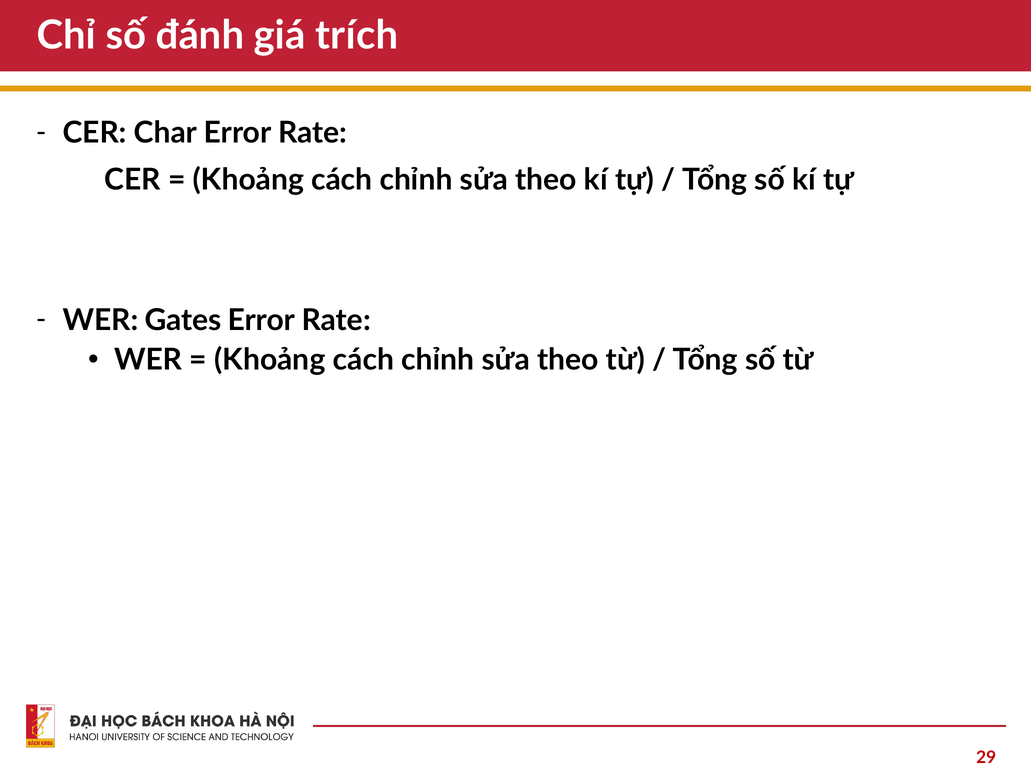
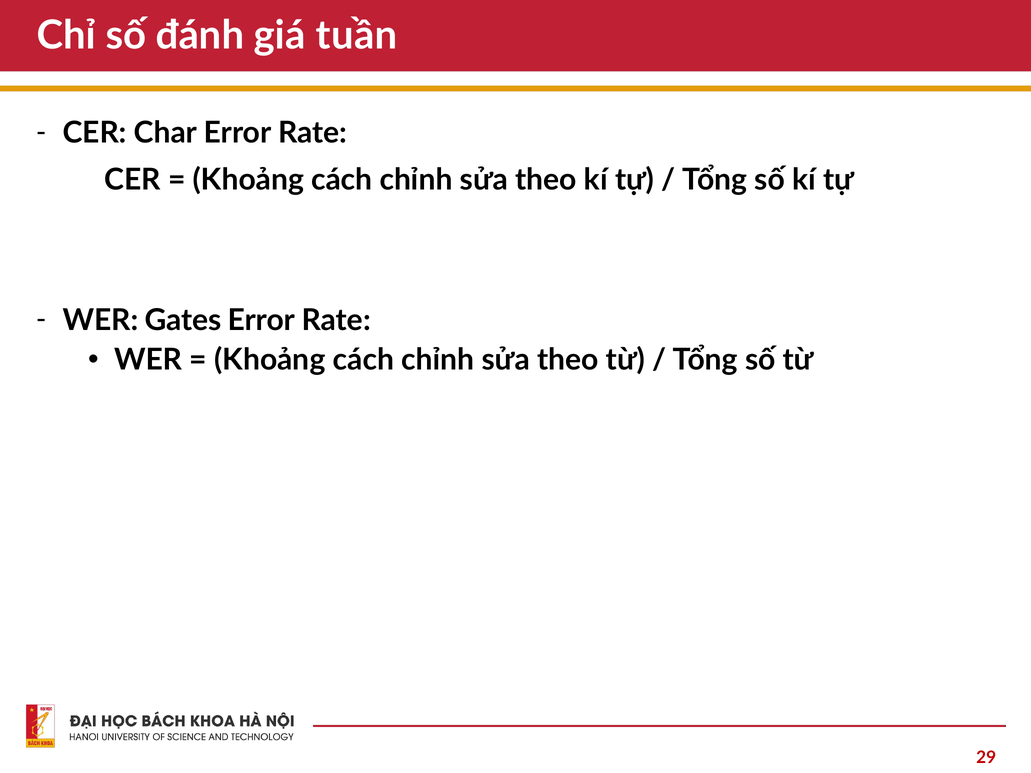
trích: trích -> tuần
